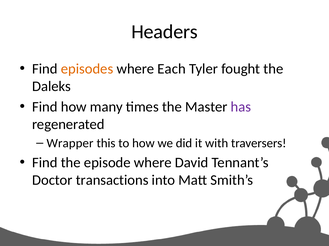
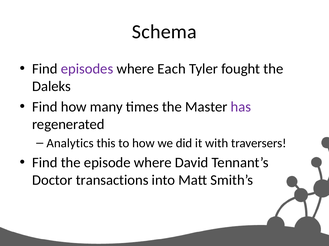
Headers: Headers -> Schema
episodes colour: orange -> purple
Wrapper: Wrapper -> Analytics
